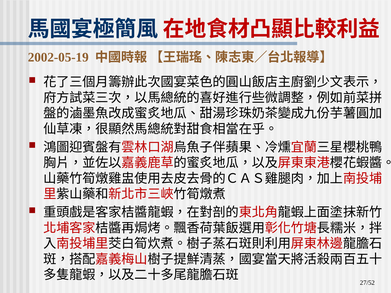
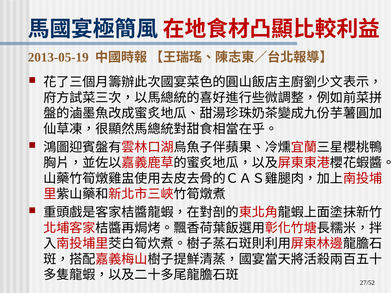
2002-05-19: 2002-05-19 -> 2013-05-19
